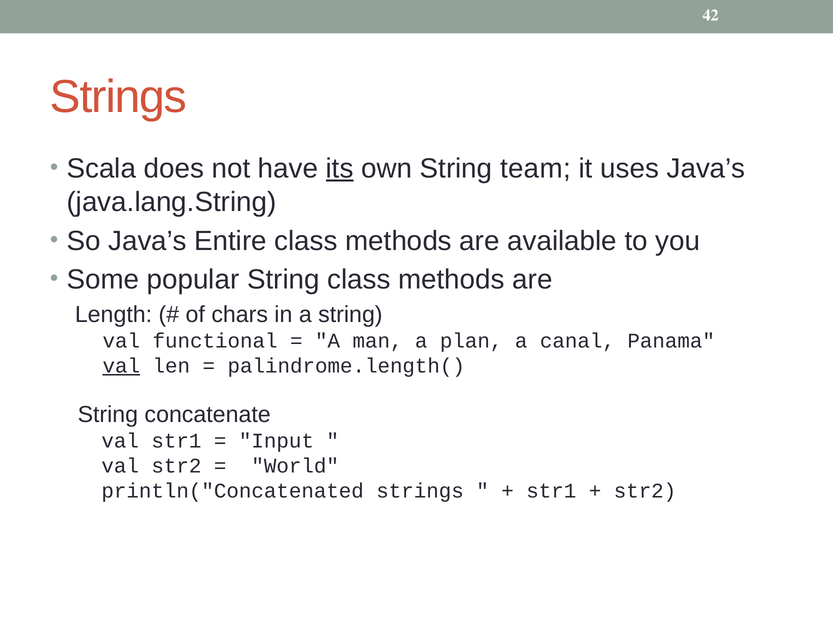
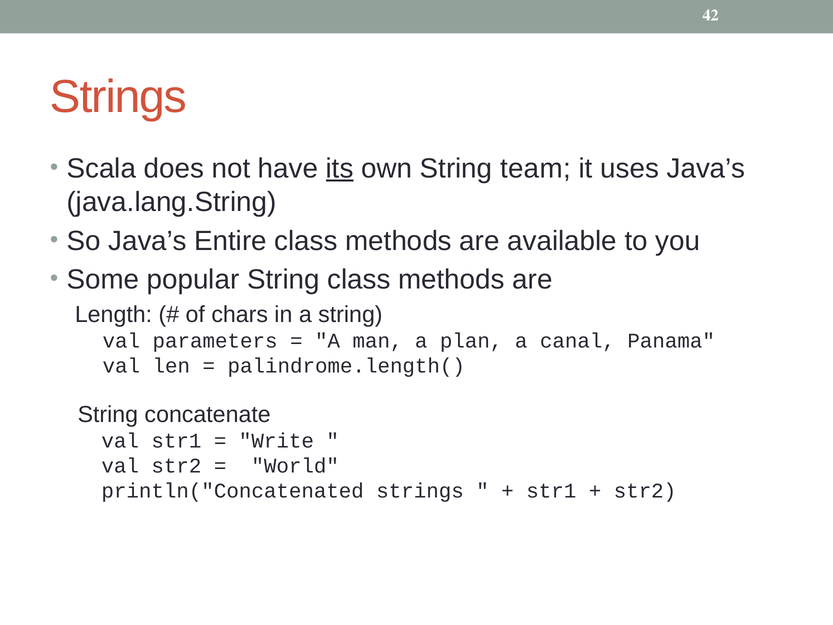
functional: functional -> parameters
val at (121, 366) underline: present -> none
Input: Input -> Write
